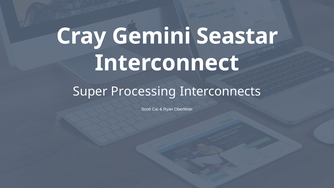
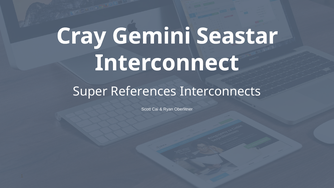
Processing: Processing -> References
